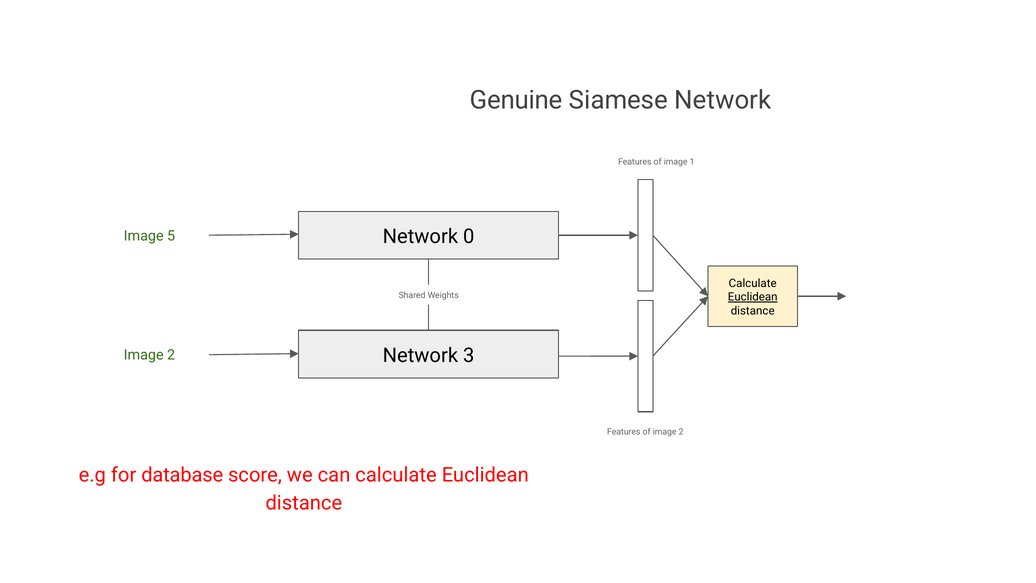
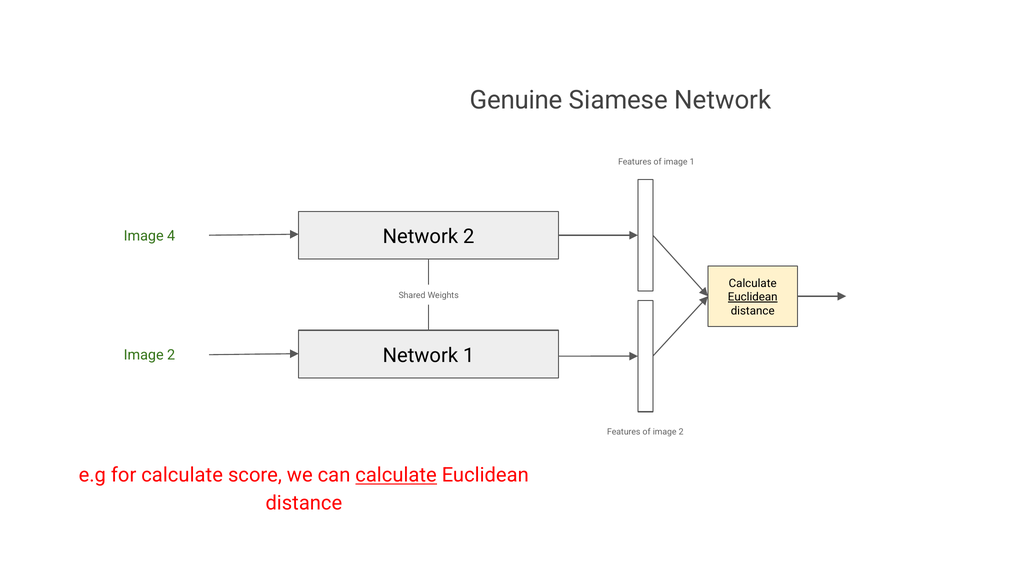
Network 0: 0 -> 2
5: 5 -> 4
Network 3: 3 -> 1
for database: database -> calculate
calculate at (396, 475) underline: none -> present
